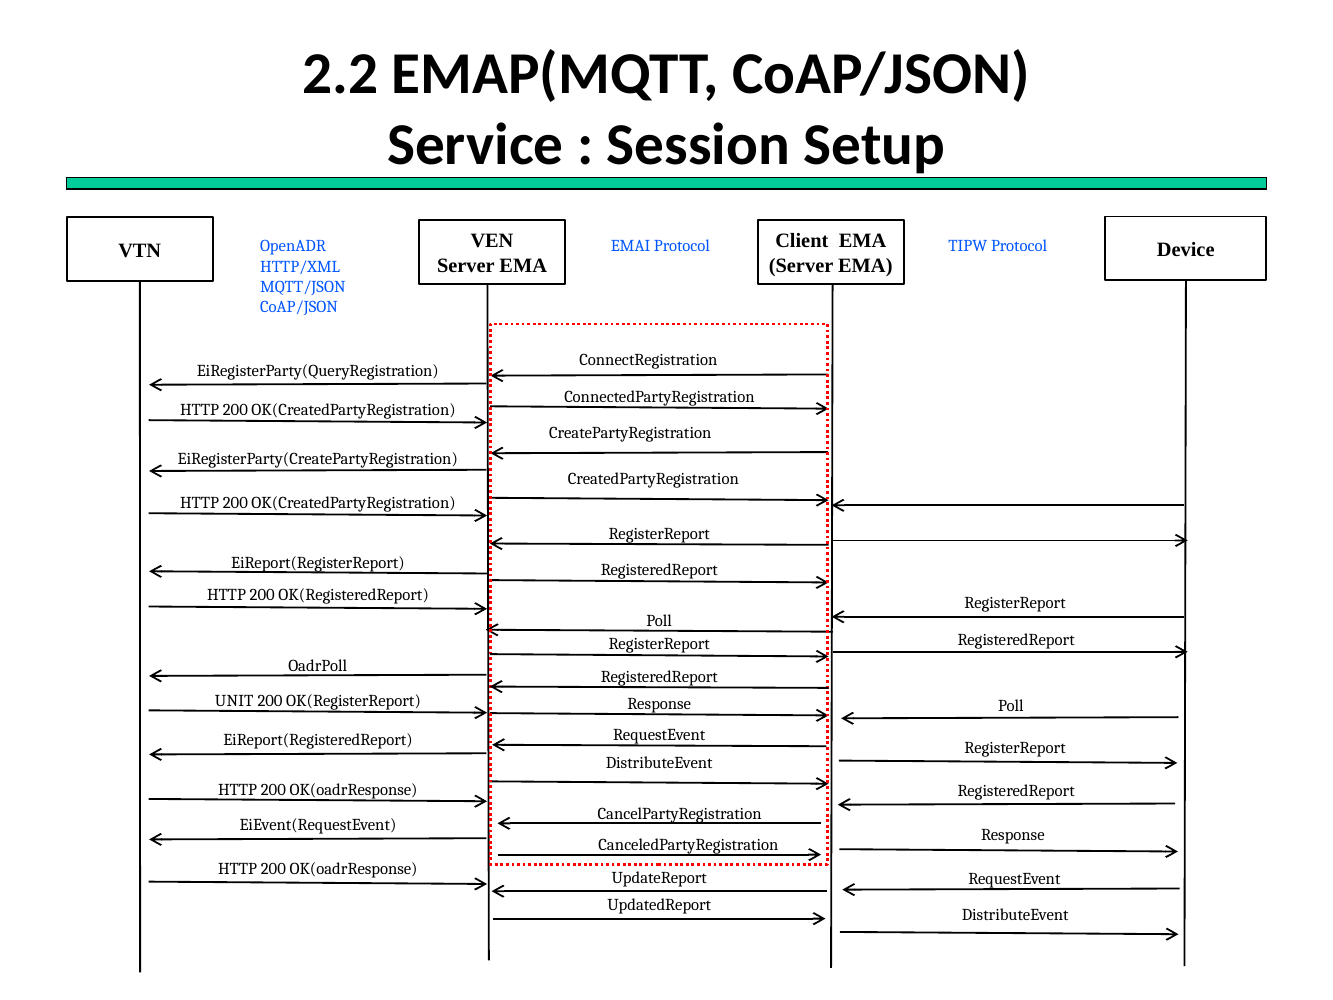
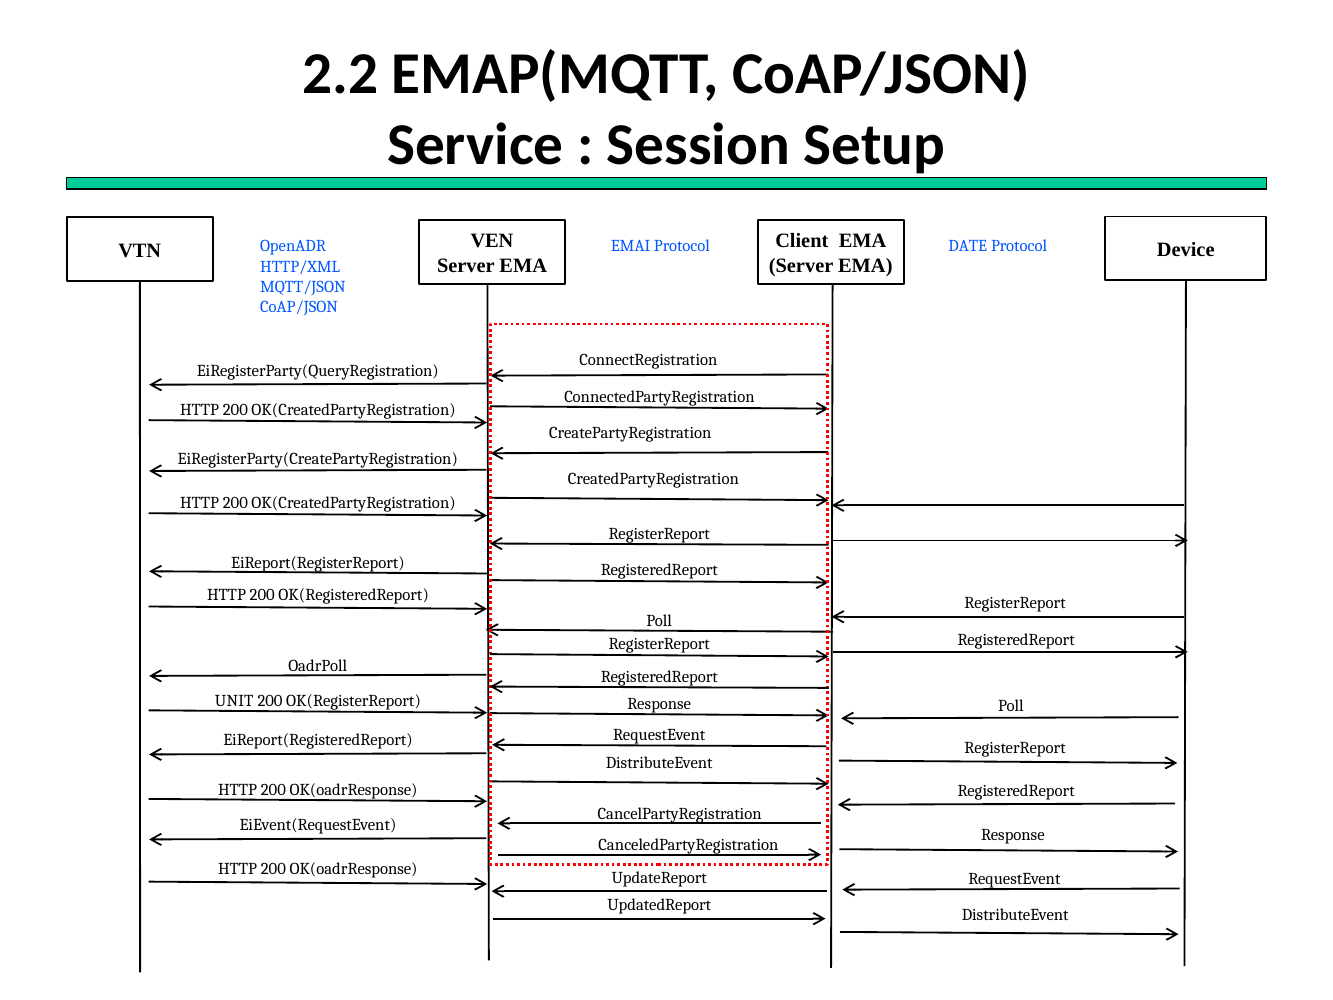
TIPW: TIPW -> DATE
